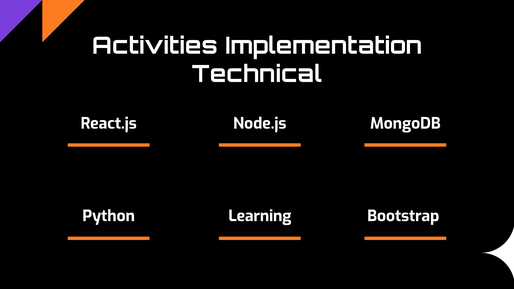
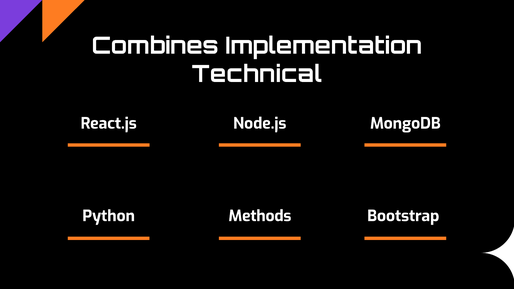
Activities: Activities -> Combines
Learning: Learning -> Methods
